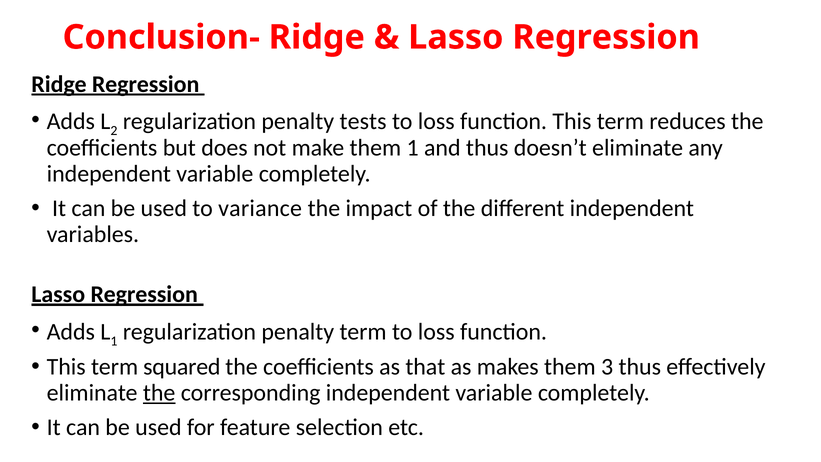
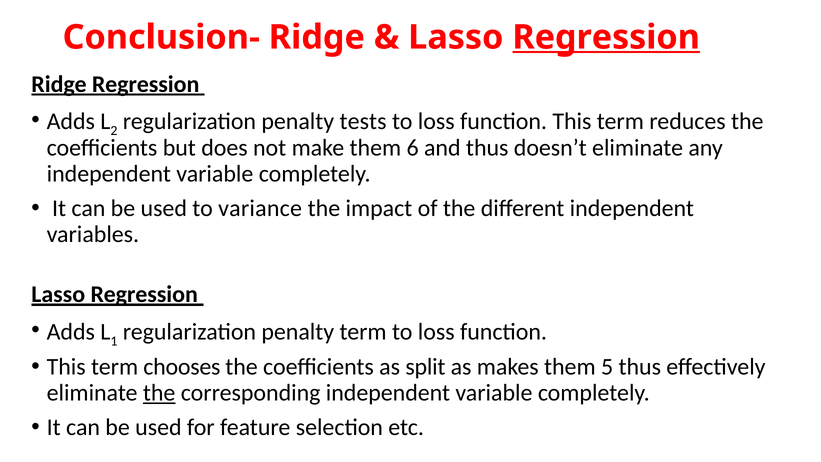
Regression at (606, 37) underline: none -> present
them 1: 1 -> 6
squared: squared -> chooses
that: that -> split
3: 3 -> 5
